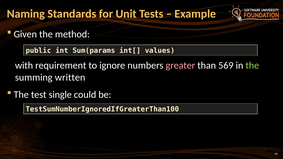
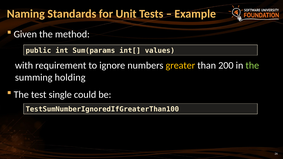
greater colour: pink -> yellow
569: 569 -> 200
written: written -> holding
